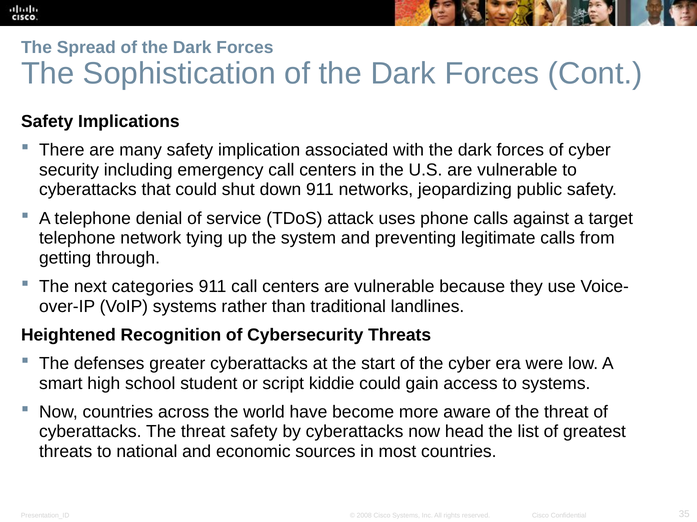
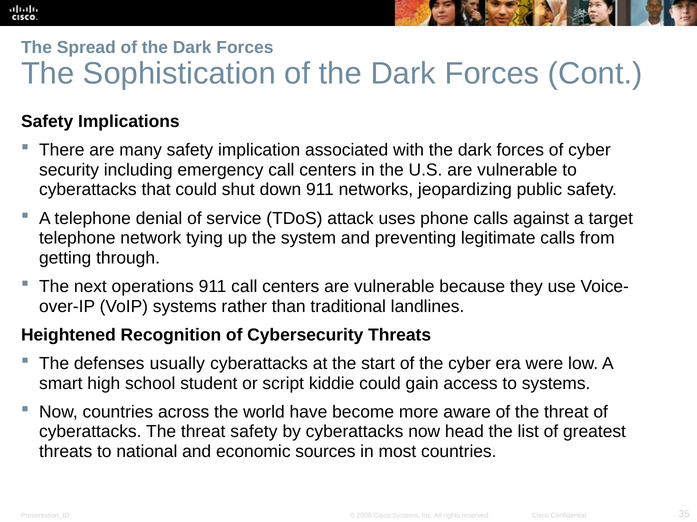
categories: categories -> operations
greater: greater -> usually
